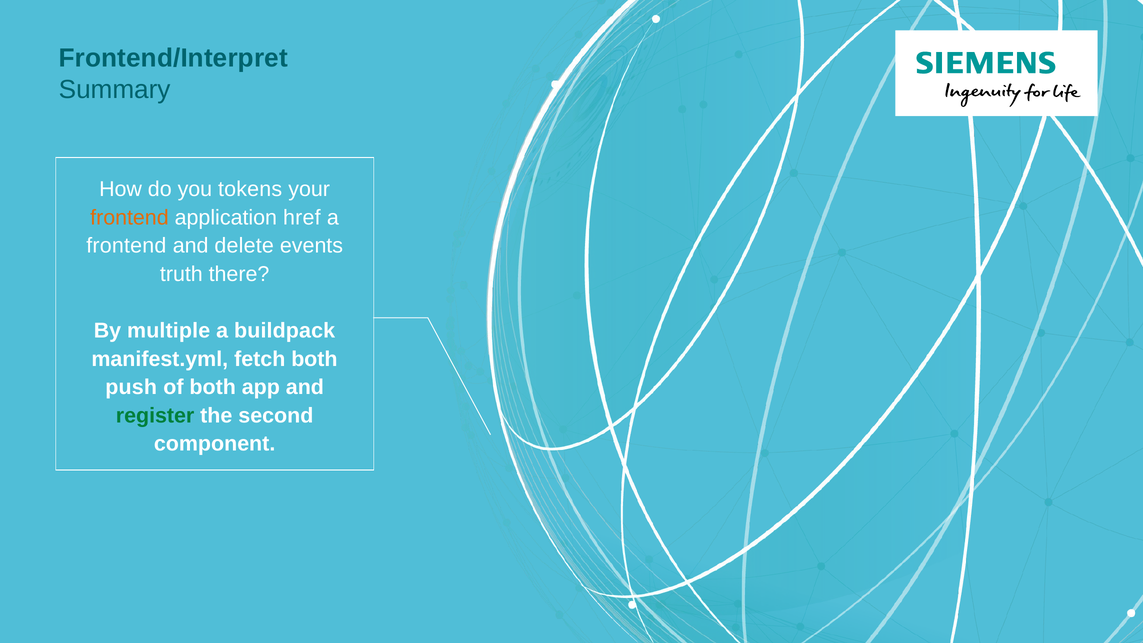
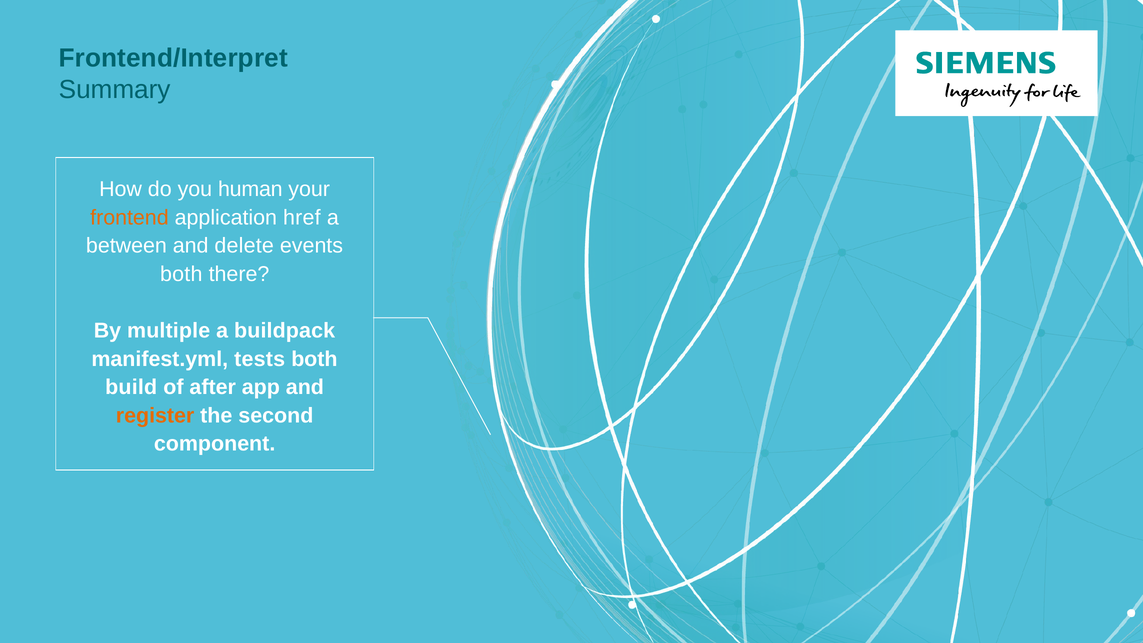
tokens: tokens -> human
frontend at (126, 246): frontend -> between
truth at (181, 274): truth -> both
fetch: fetch -> tests
push: push -> build
of both: both -> after
register colour: green -> orange
